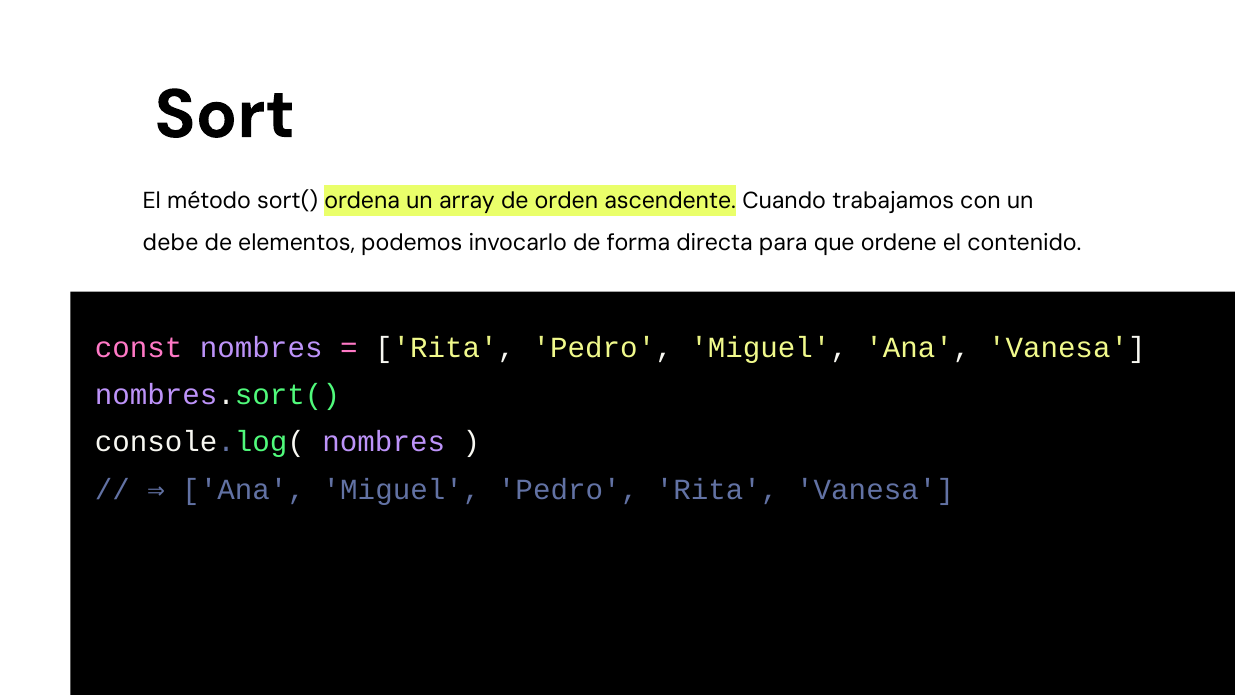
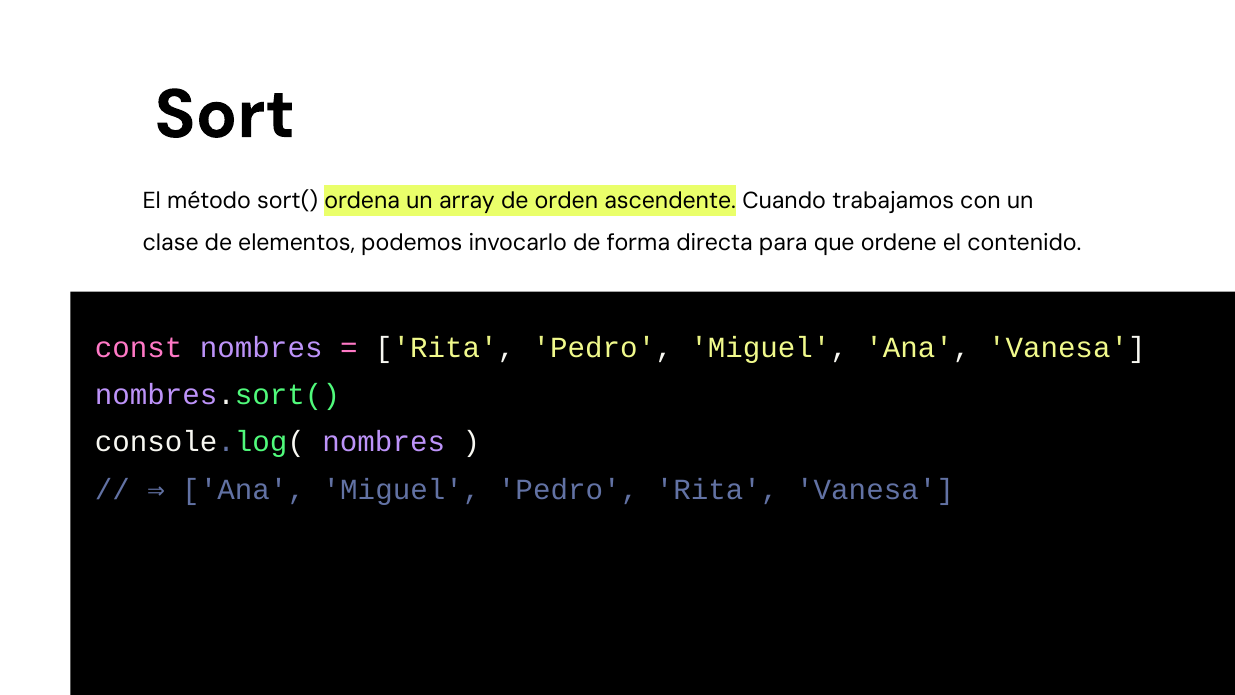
debe: debe -> clase
